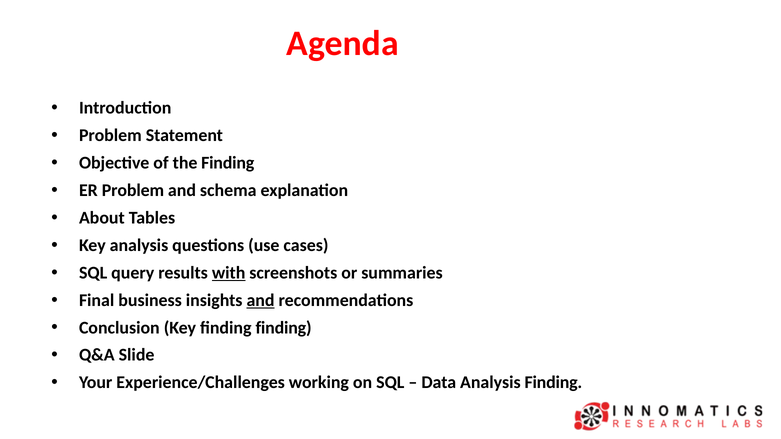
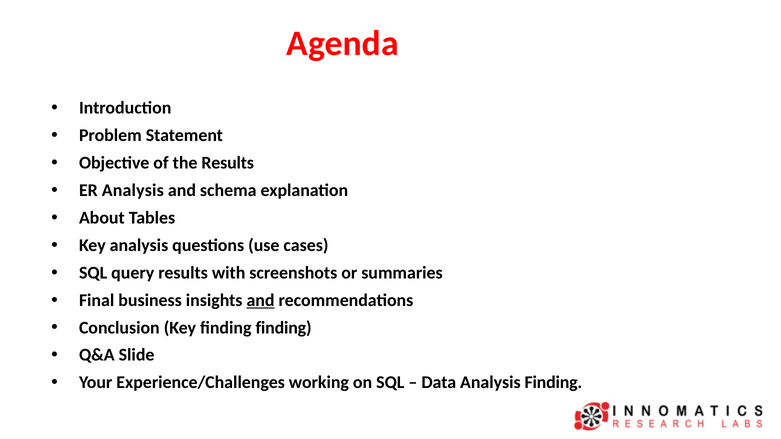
the Finding: Finding -> Results
ER Problem: Problem -> Analysis
with underline: present -> none
